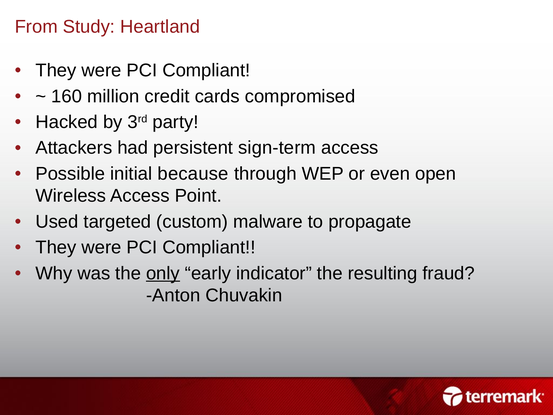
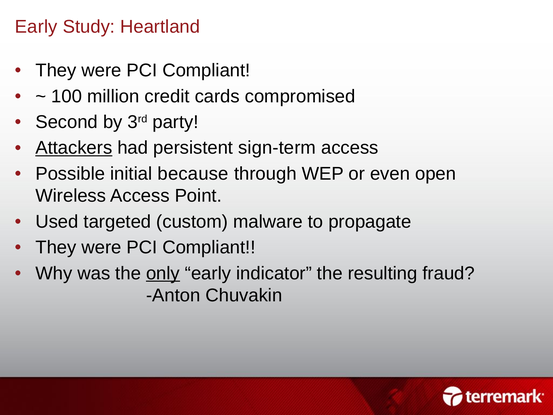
From at (36, 27): From -> Early
160: 160 -> 100
Hacked: Hacked -> Second
Attackers underline: none -> present
